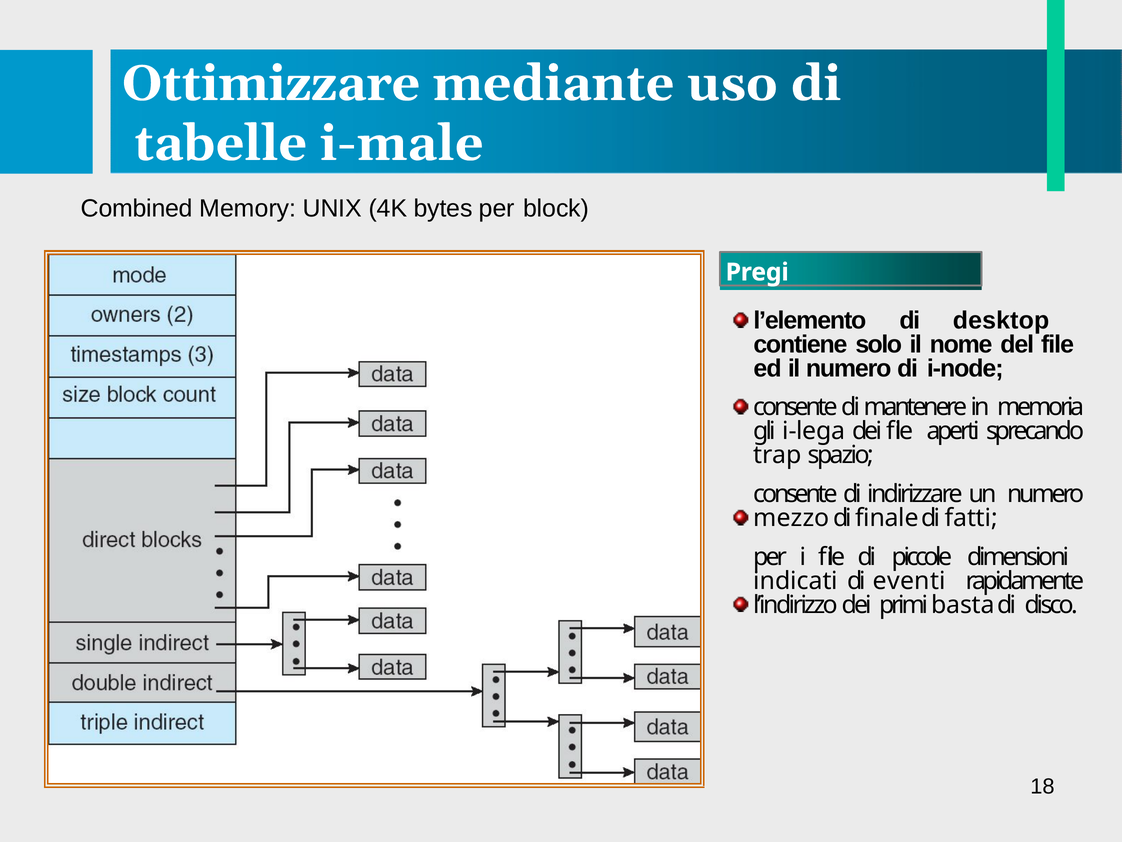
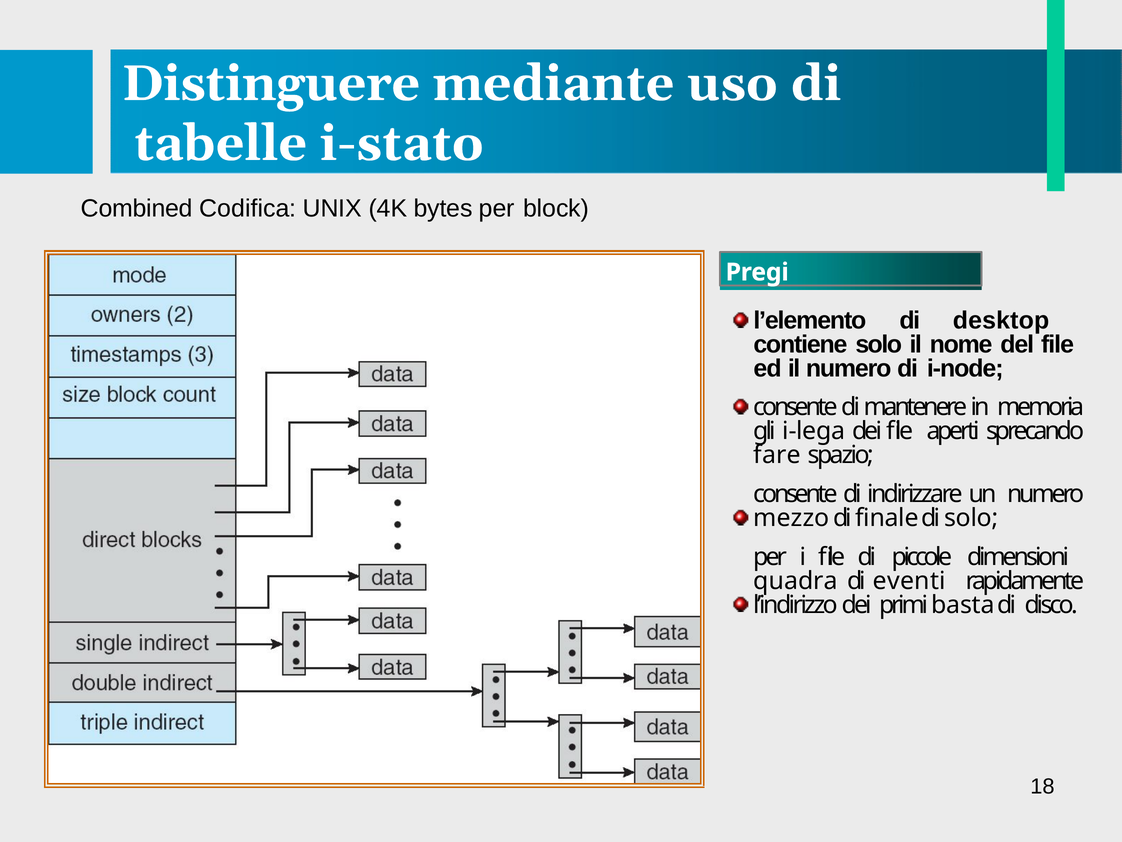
Ottimizzare: Ottimizzare -> Distinguere
i-male: i-male -> i-stato
Memory: Memory -> Codifica
trap: trap -> fare
di fatti: fatti -> solo
indicati: indicati -> quadra
